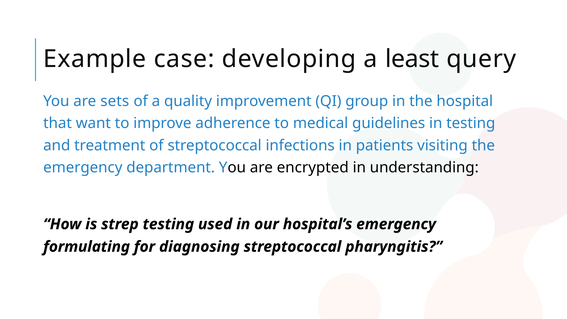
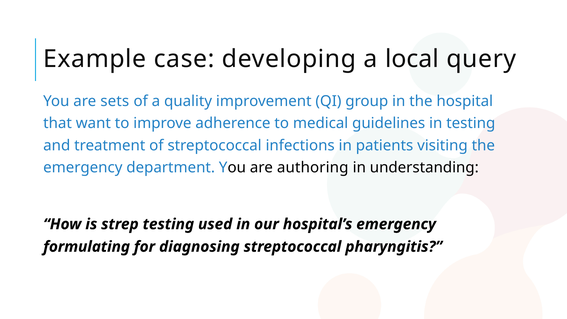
least: least -> local
encrypted: encrypted -> authoring
